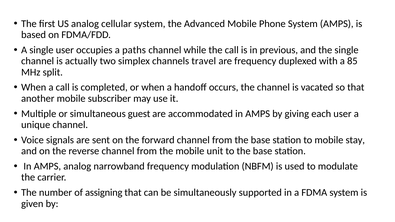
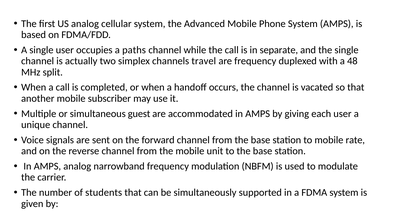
previous: previous -> separate
85: 85 -> 48
stay: stay -> rate
assigning: assigning -> students
